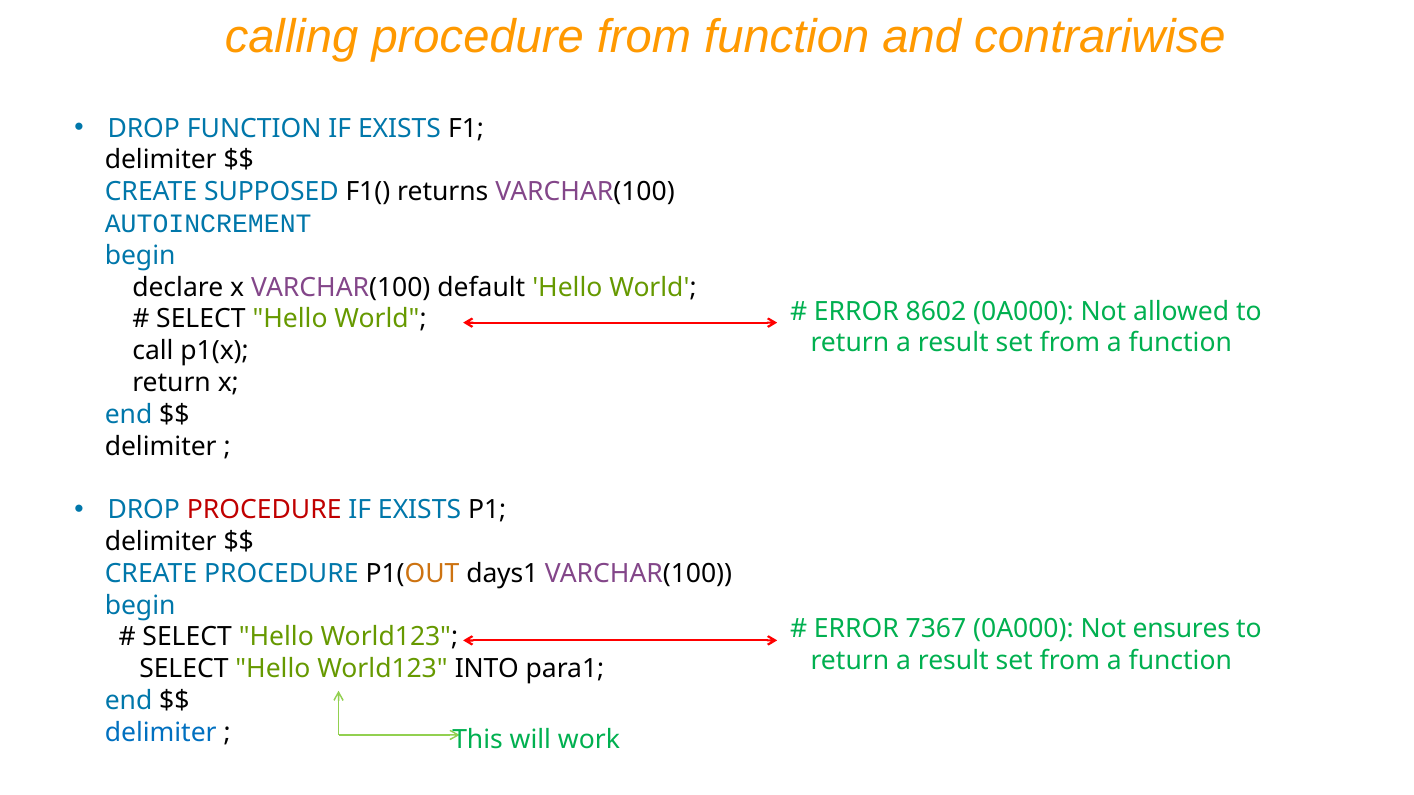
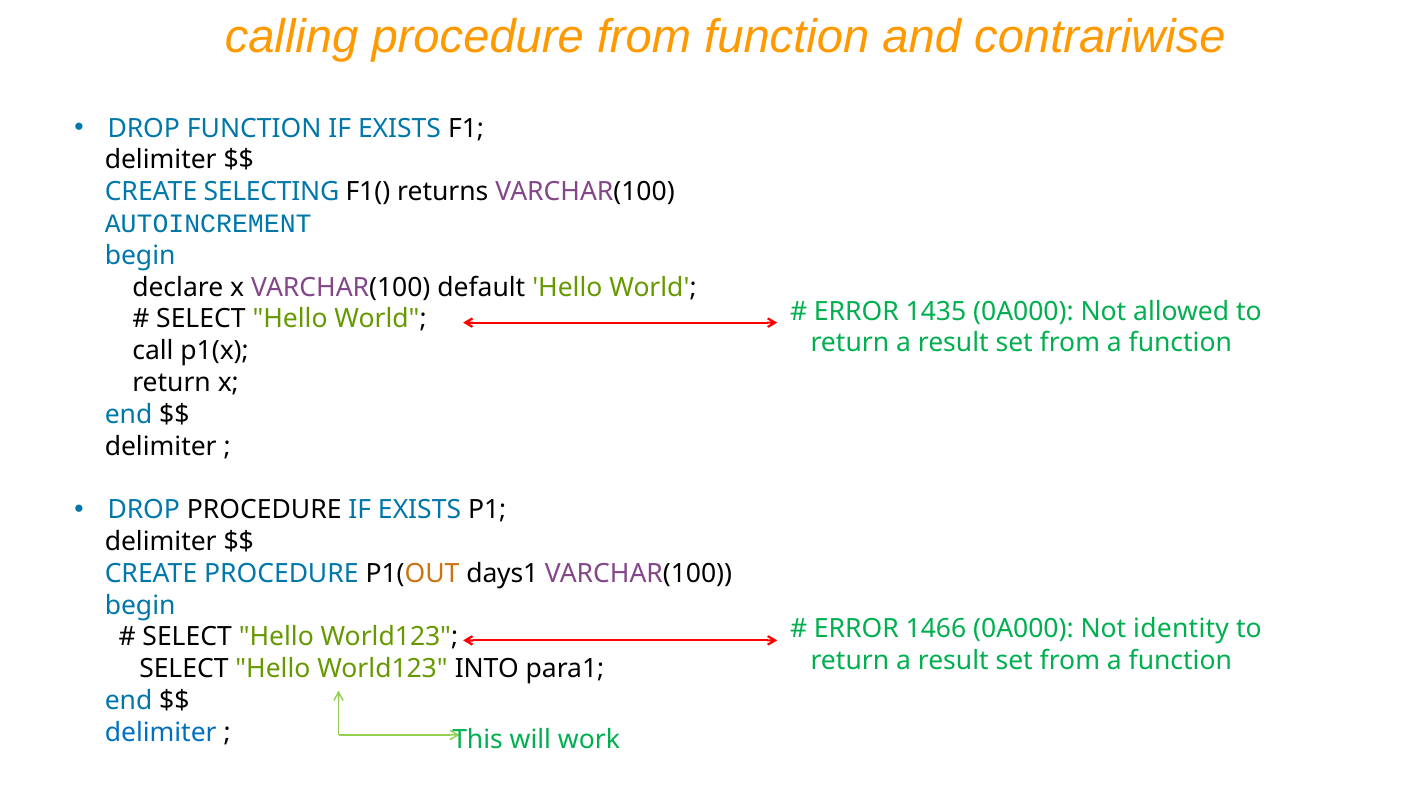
SUPPOSED: SUPPOSED -> SELECTING
8602: 8602 -> 1435
PROCEDURE at (264, 510) colour: red -> black
7367: 7367 -> 1466
ensures: ensures -> identity
